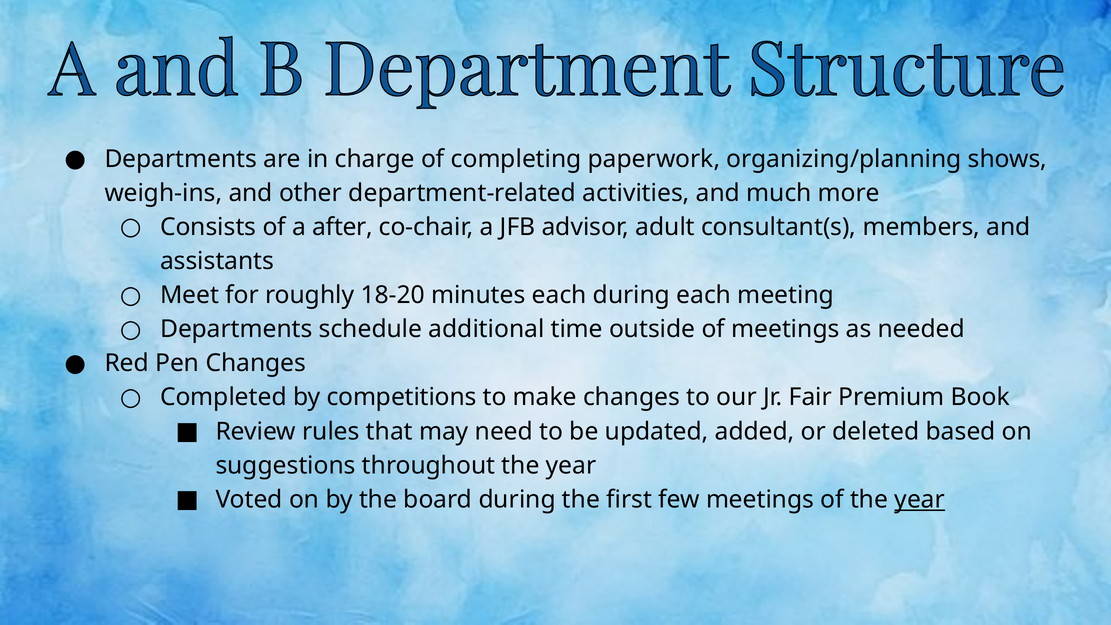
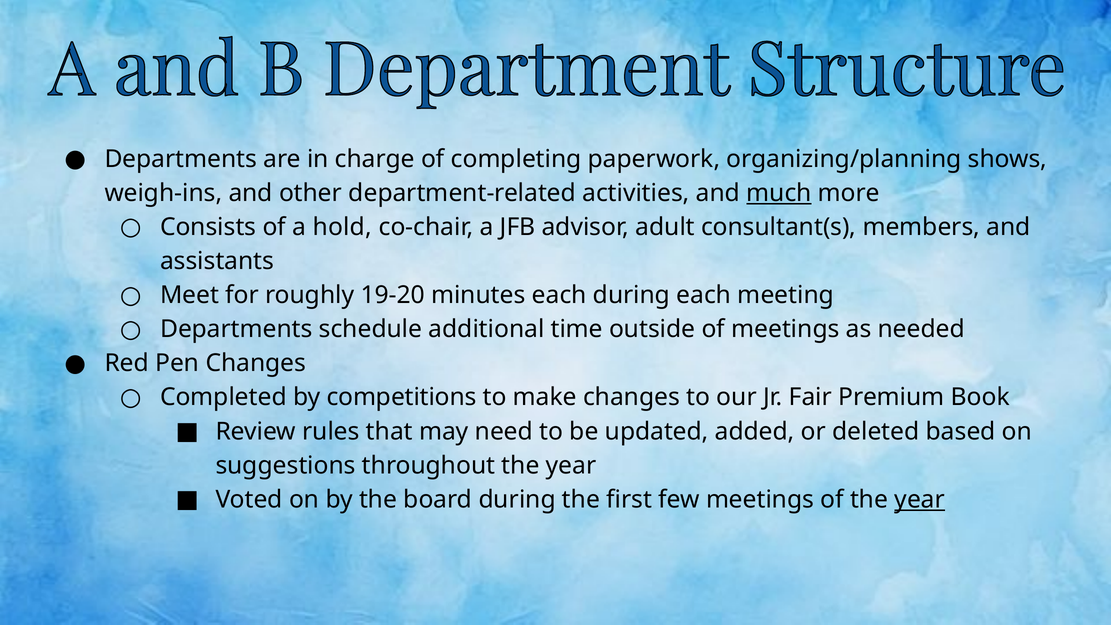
much underline: none -> present
after: after -> hold
18-20: 18-20 -> 19-20
